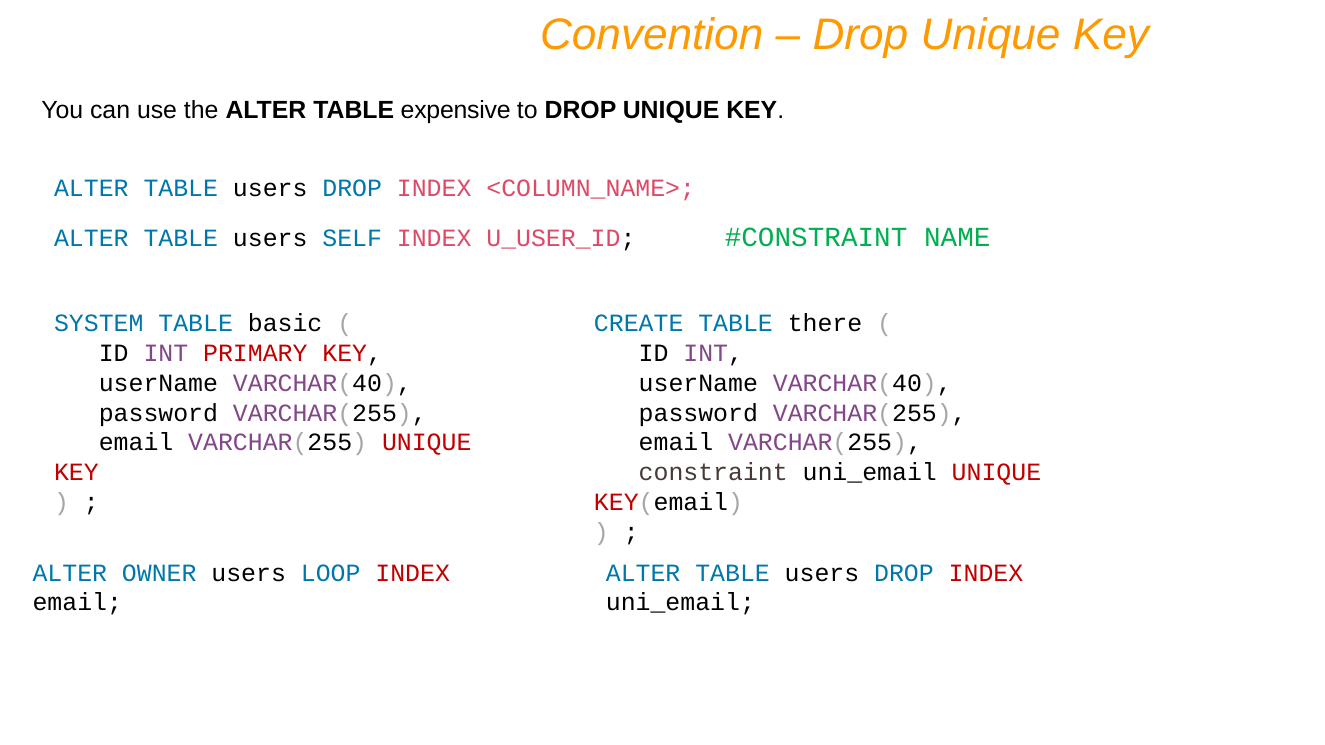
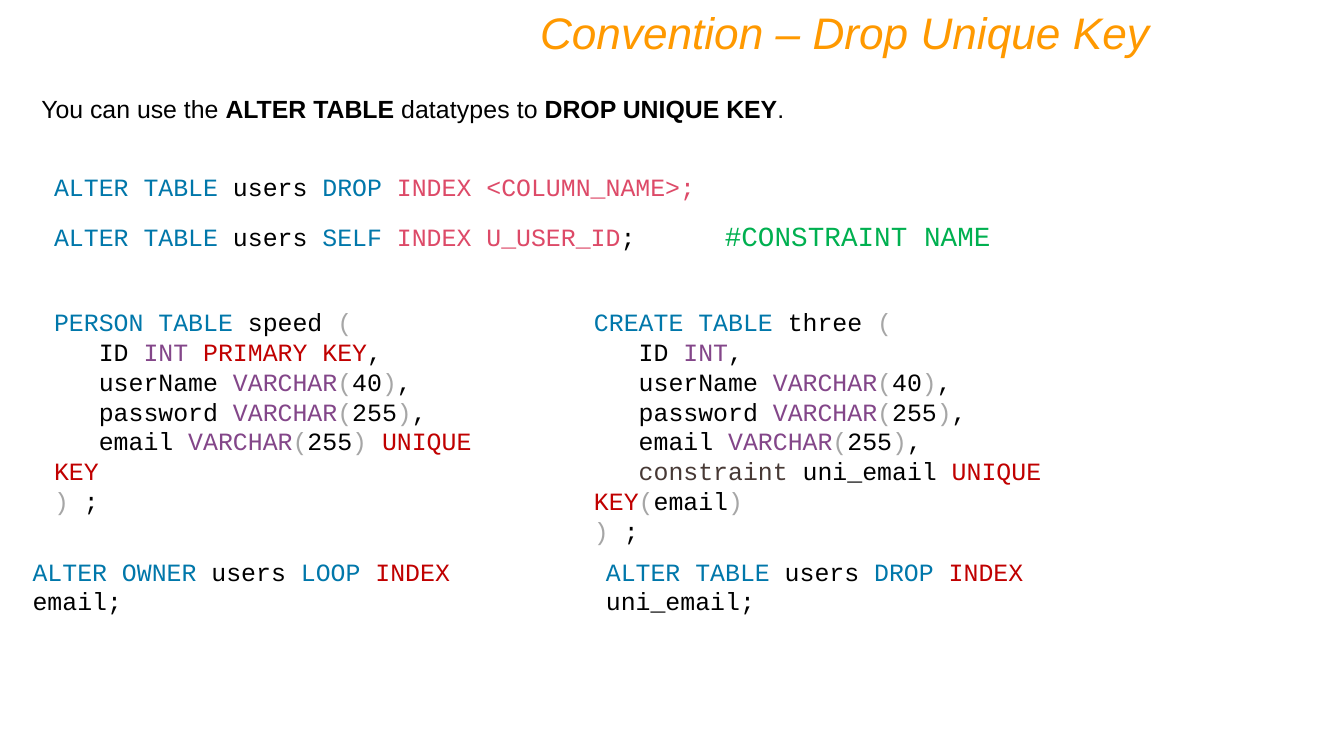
expensive: expensive -> datatypes
SYSTEM: SYSTEM -> PERSON
basic: basic -> speed
there: there -> three
